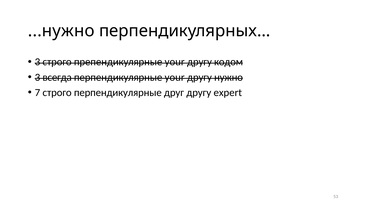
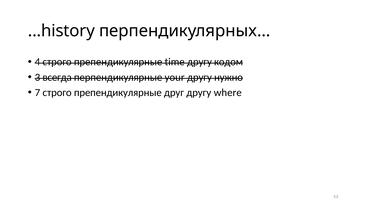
...нужно: ...нужно -> ...history
3 at (37, 62): 3 -> 4
препендикулярные your: your -> time
7 строго перпендикулярные: перпендикулярные -> препендикулярные
expert: expert -> where
